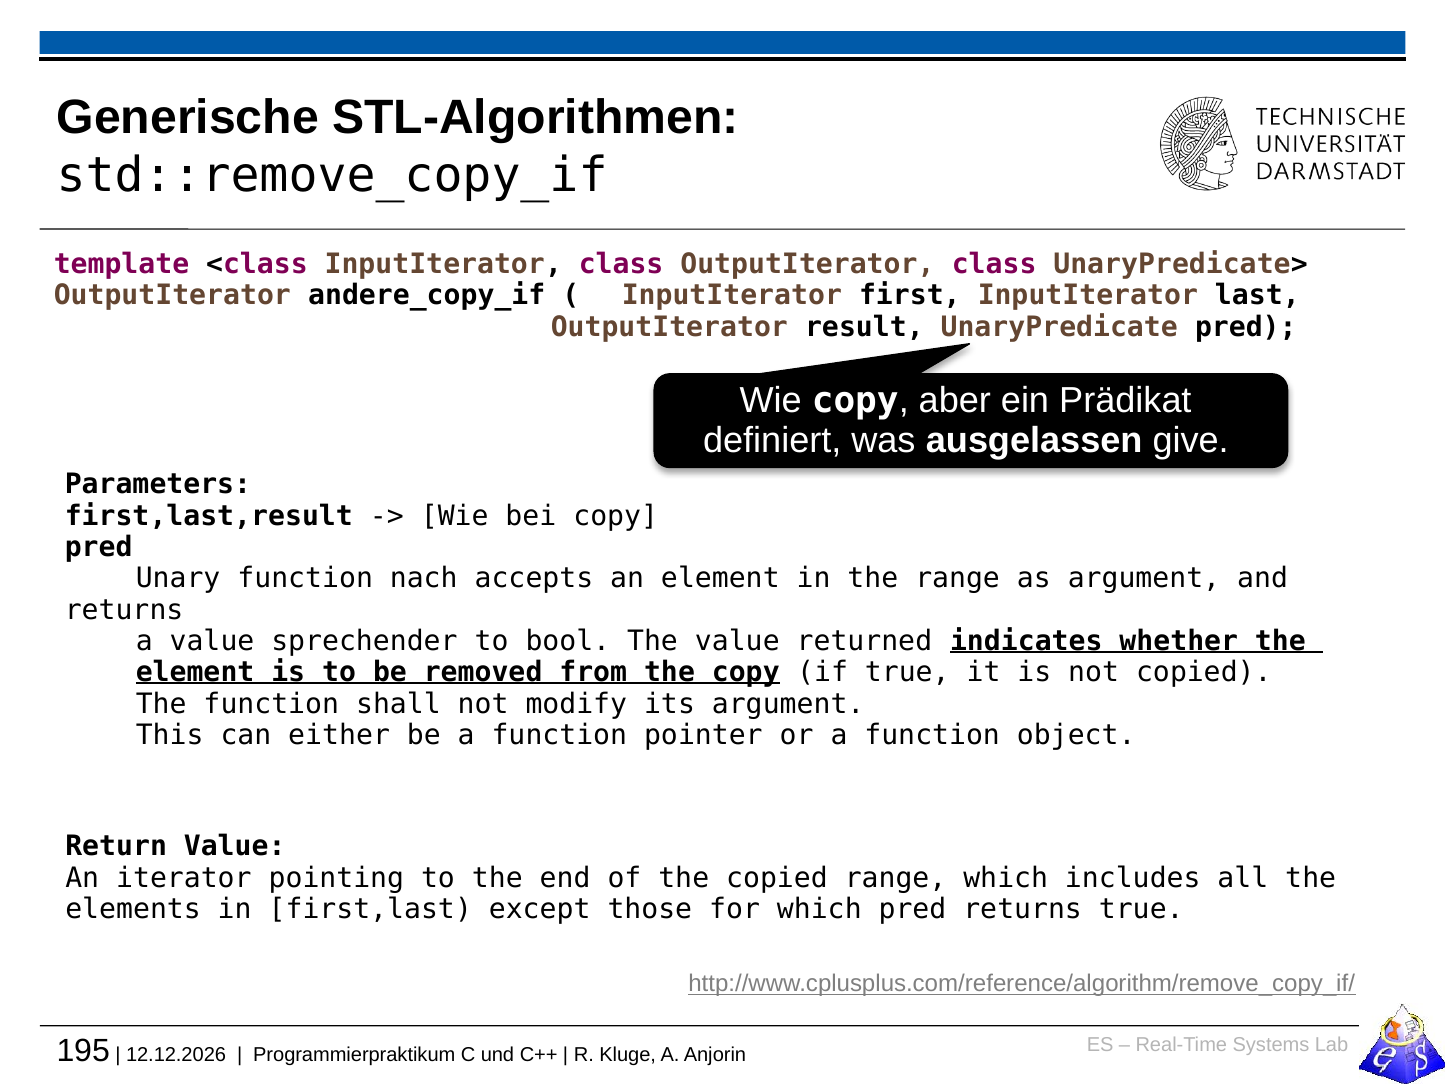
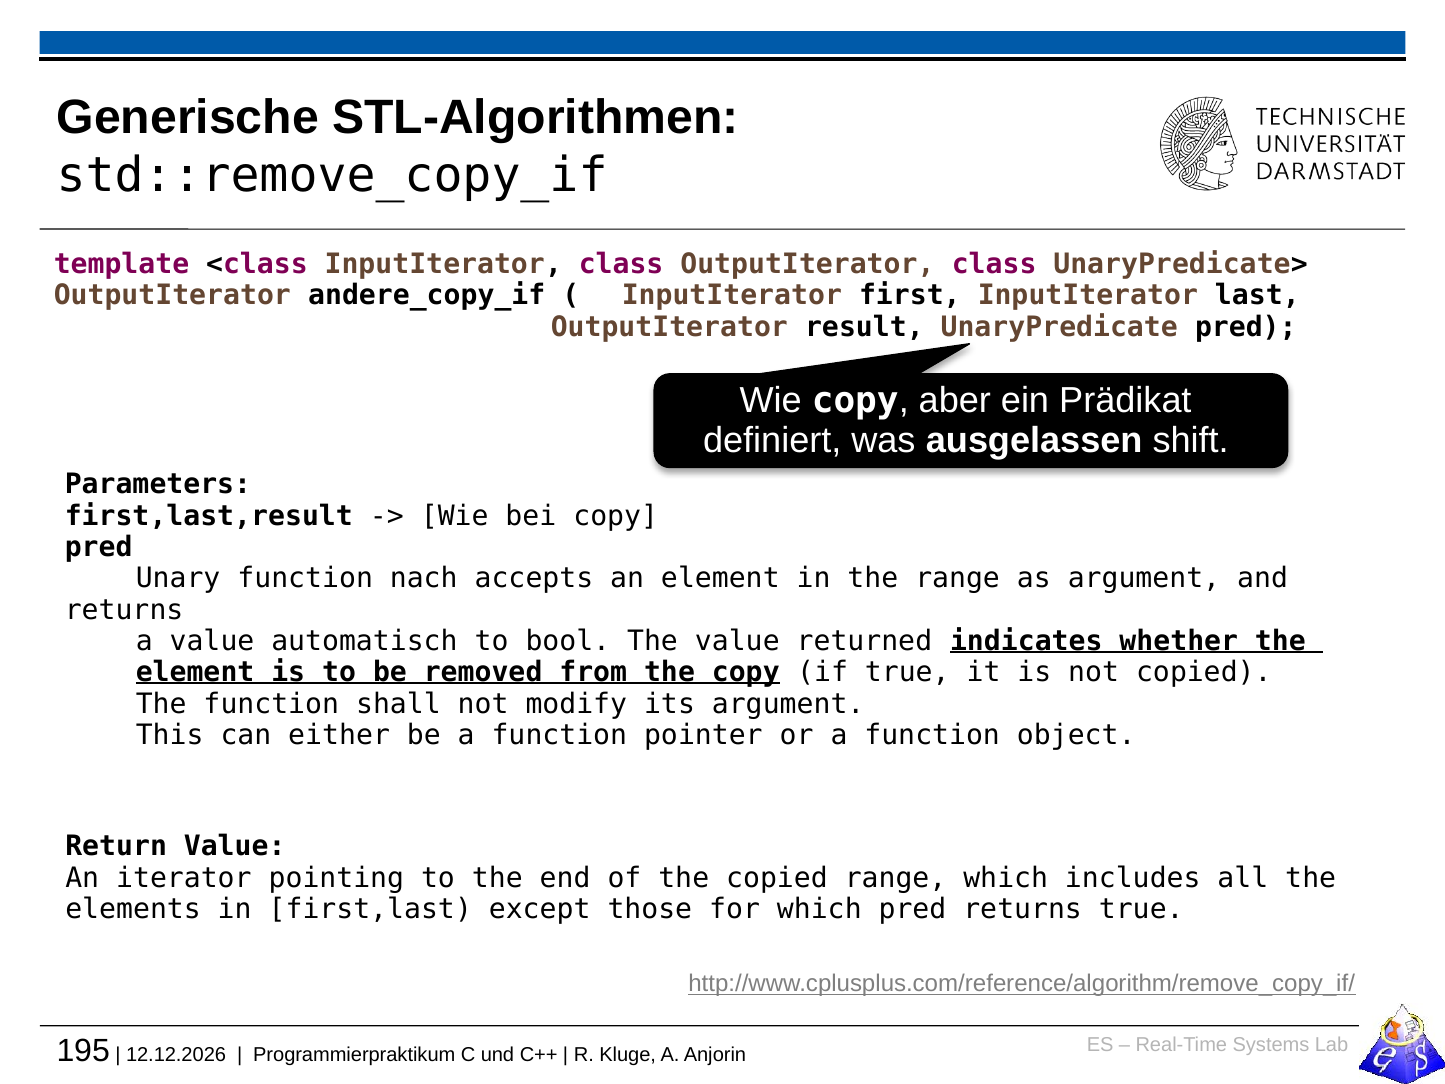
give: give -> shift
sprechender: sprechender -> automatisch
